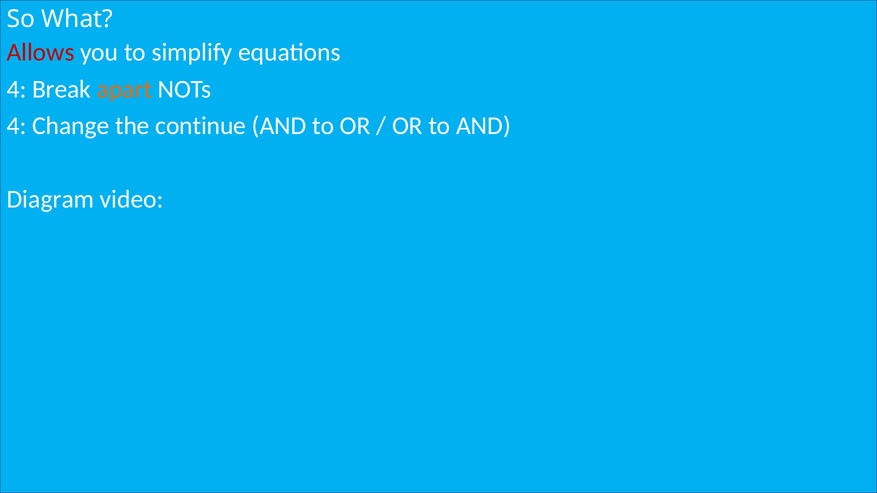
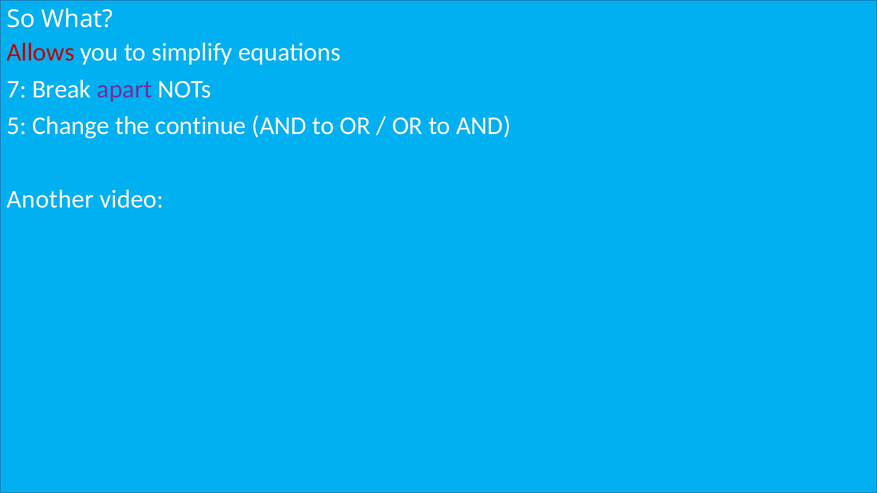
4 at (16, 89): 4 -> 7
apart colour: orange -> purple
4 at (16, 126): 4 -> 5
Diagram: Diagram -> Another
